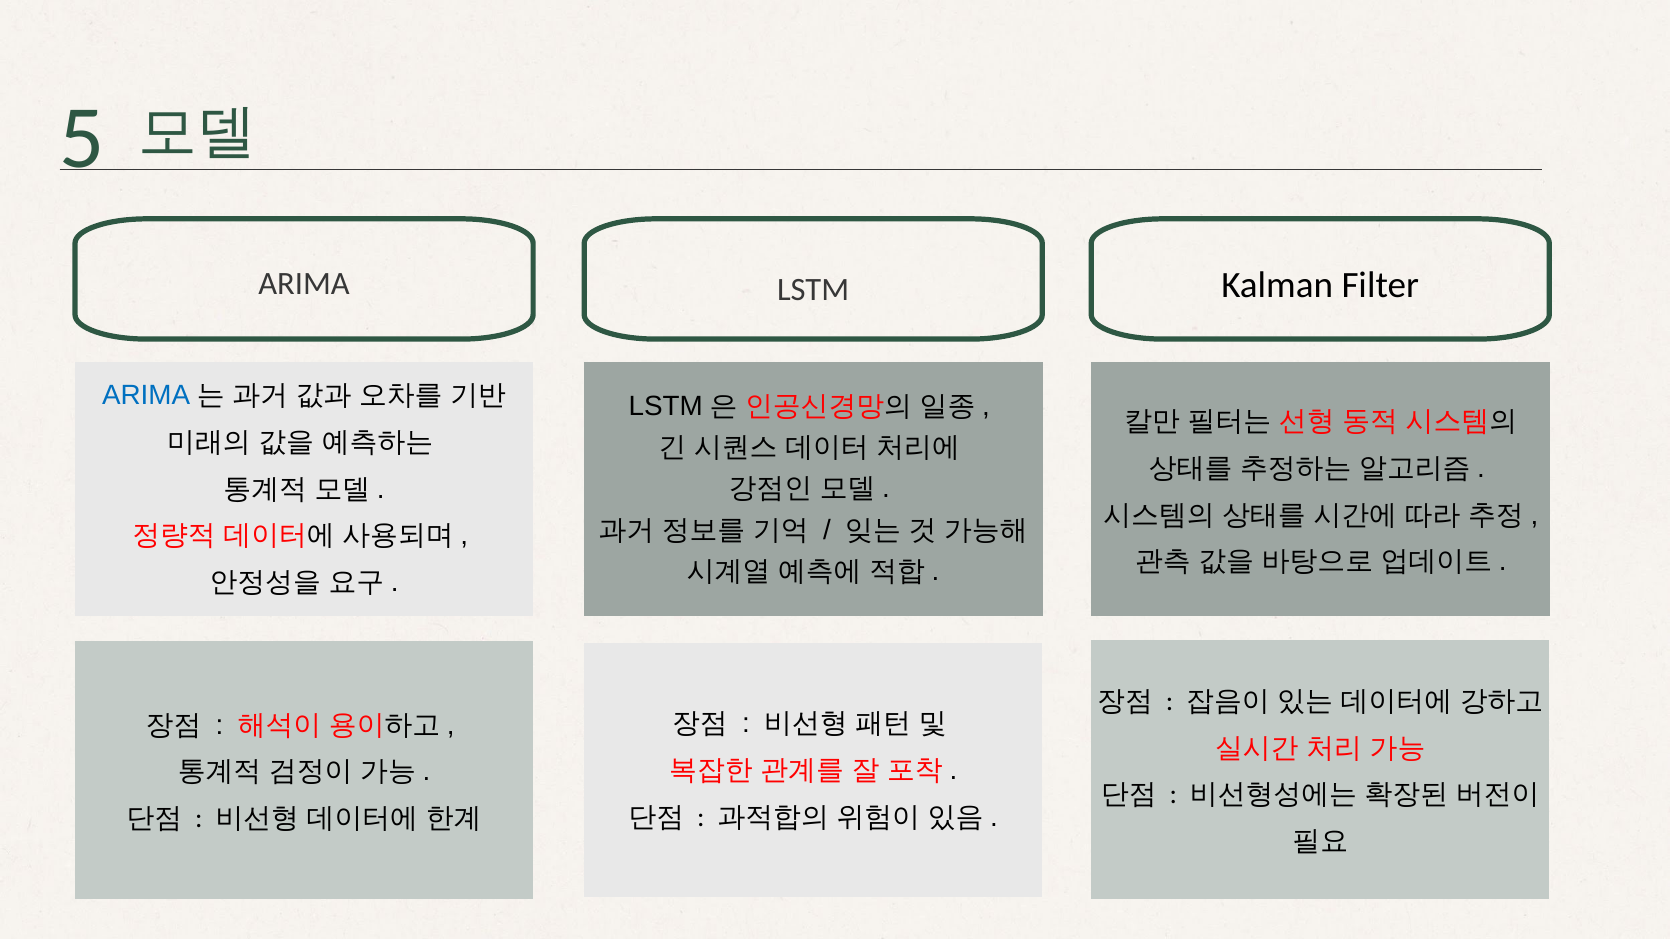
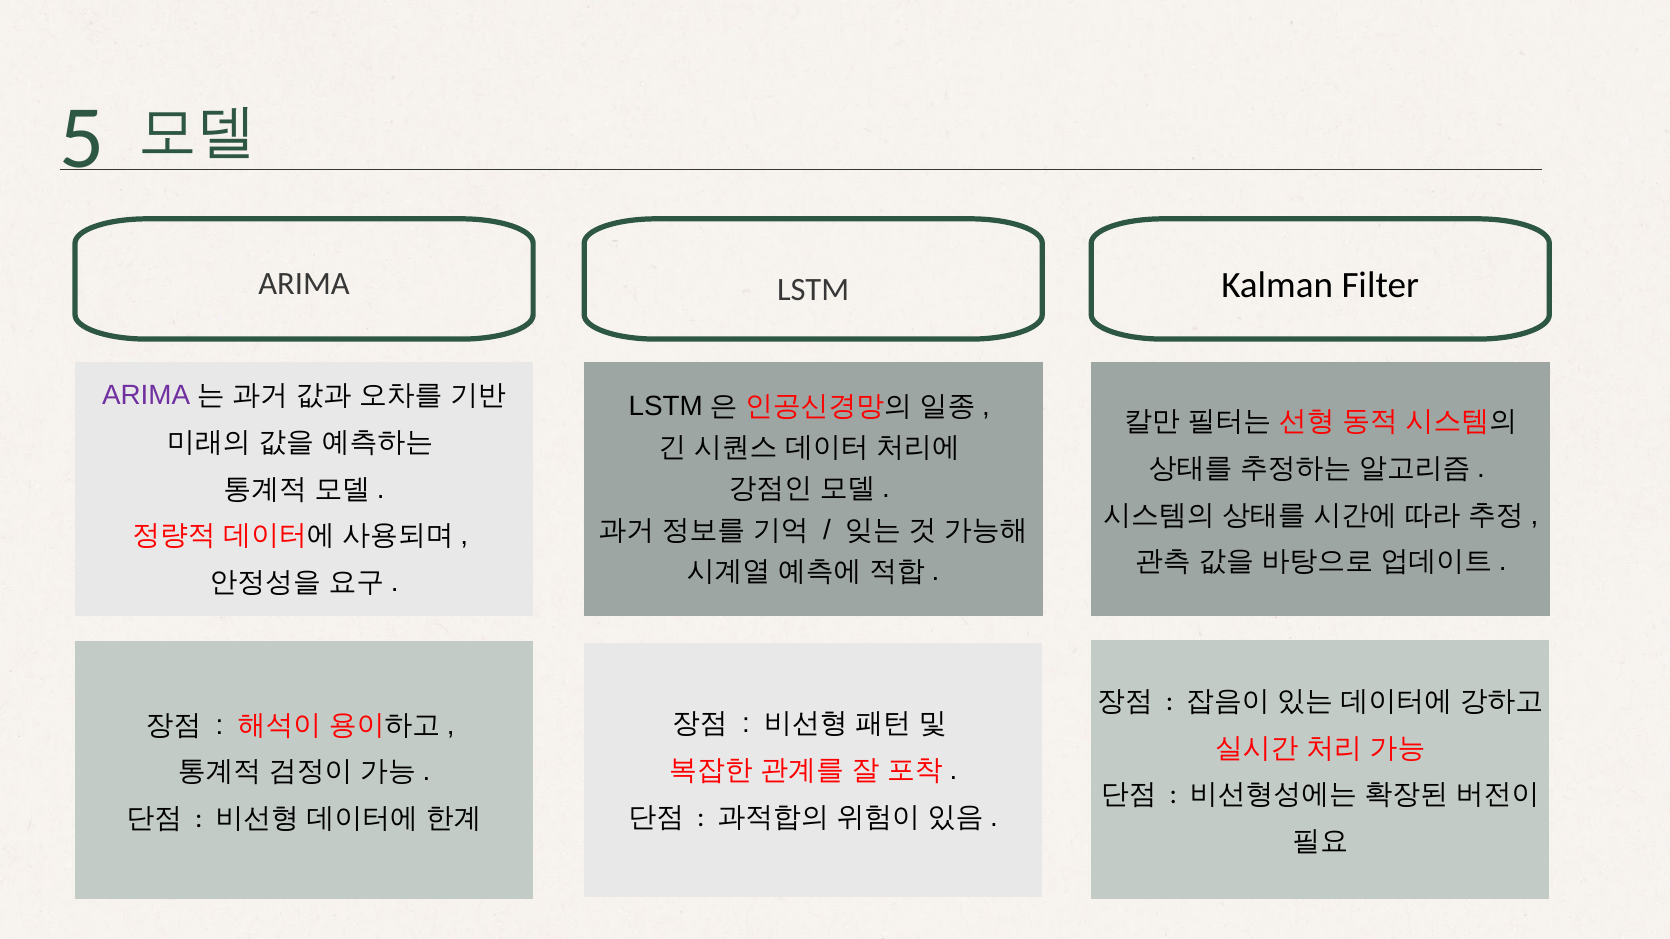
ARIMA at (146, 396) colour: blue -> purple
